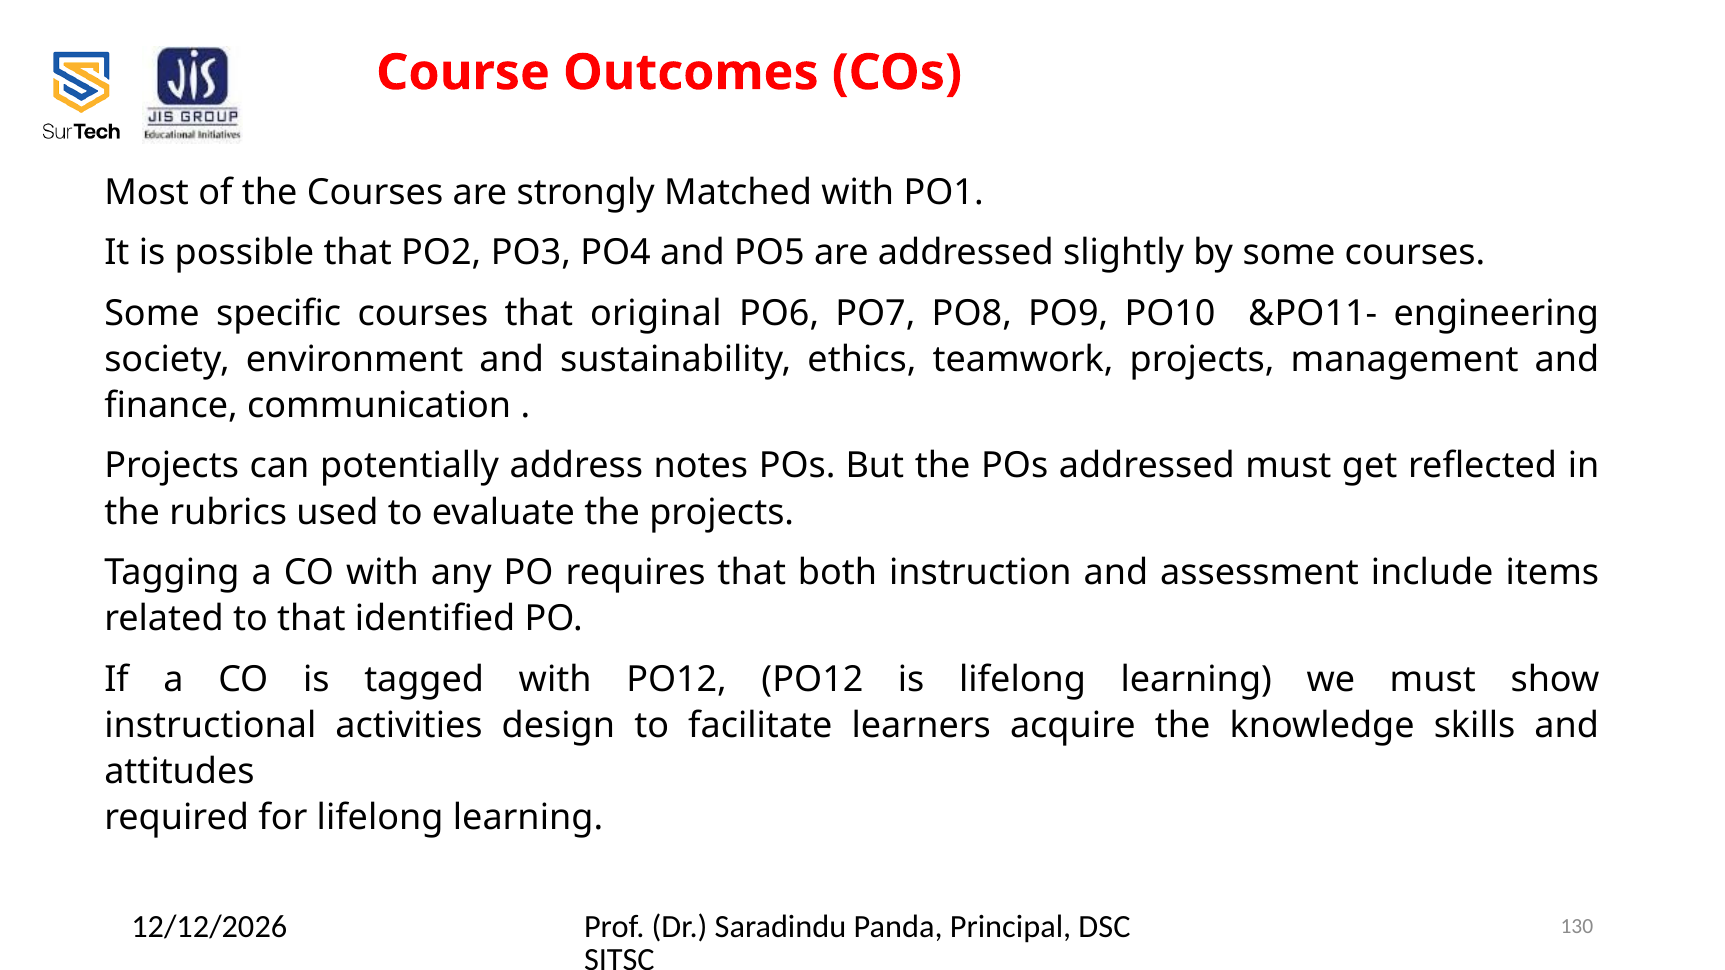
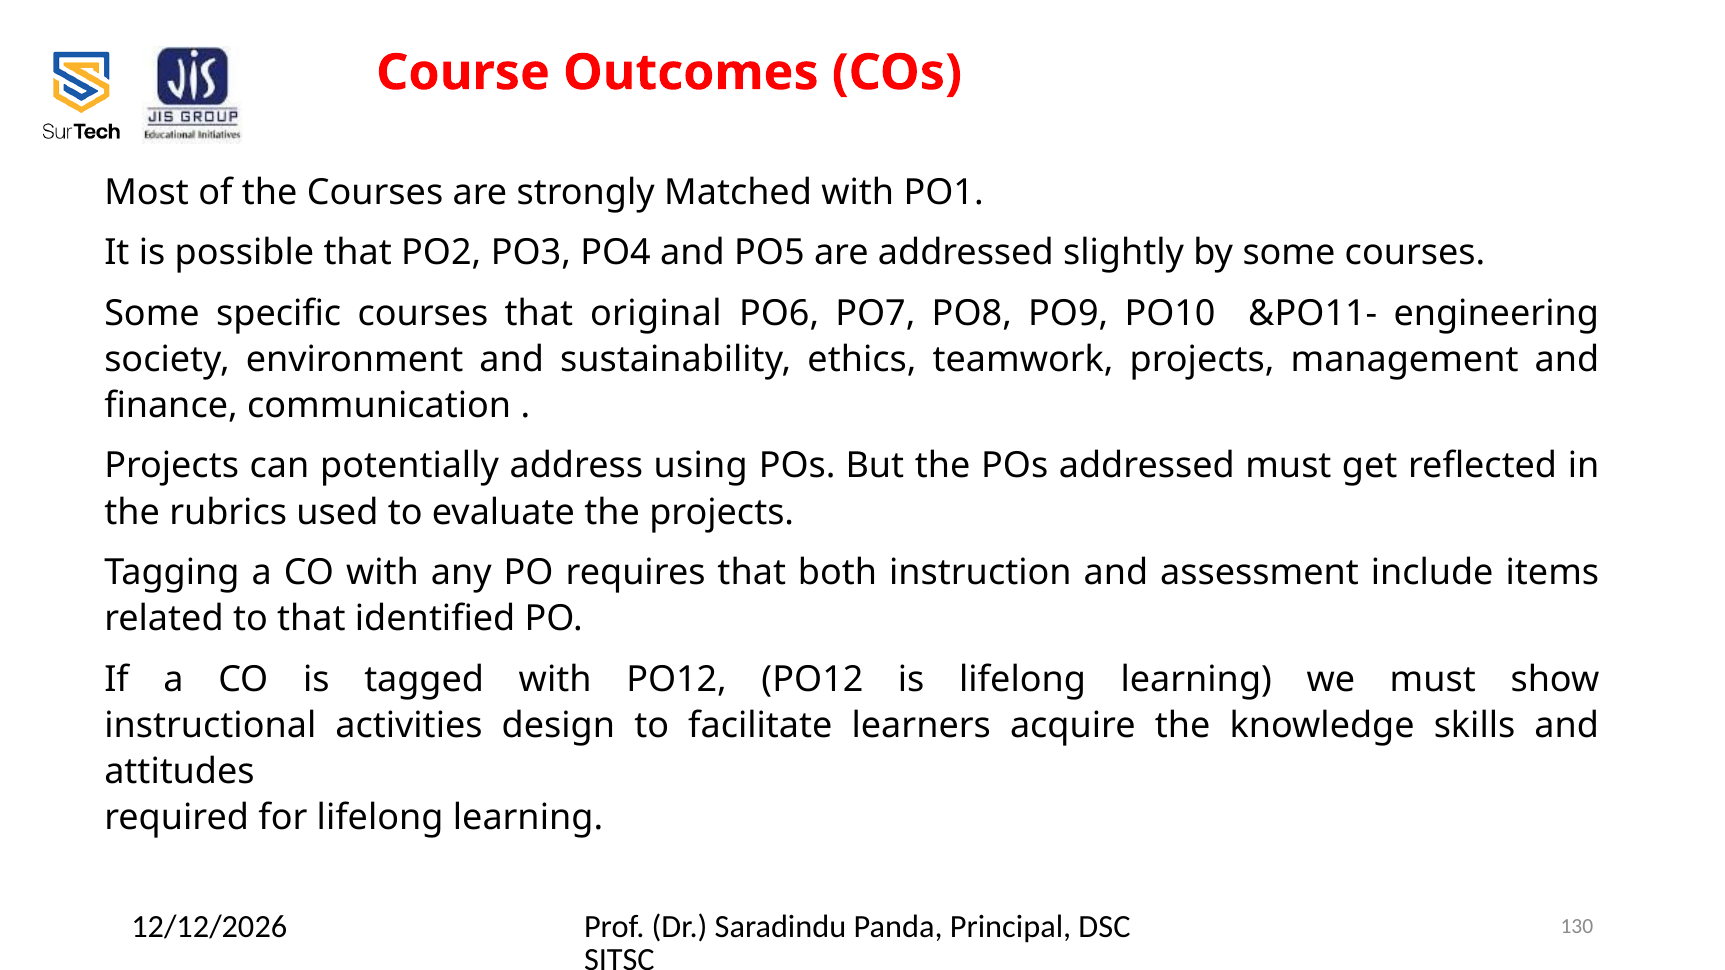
notes: notes -> using
